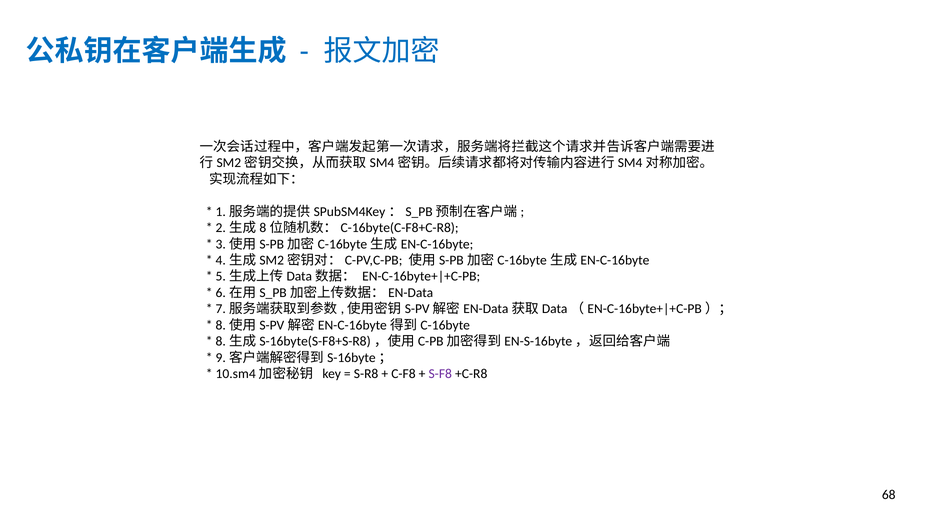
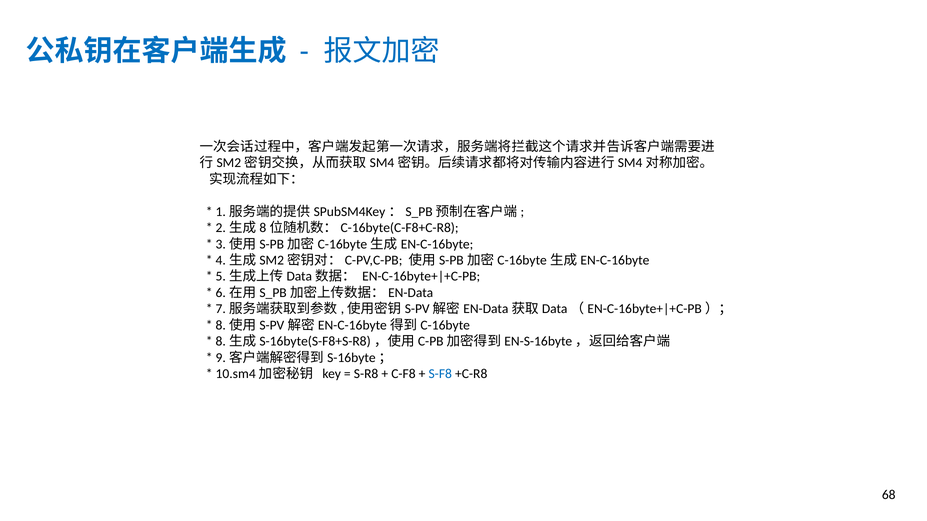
S-F8 colour: purple -> blue
